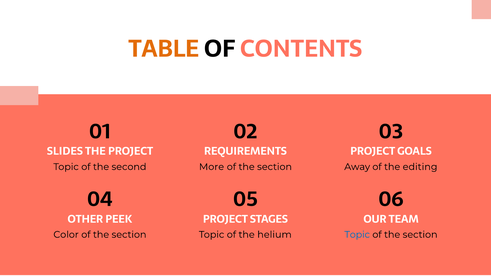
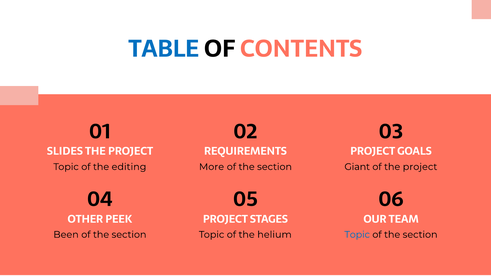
TABLE colour: orange -> blue
second: second -> editing
Away: Away -> Giant
of the editing: editing -> project
Color: Color -> Been
